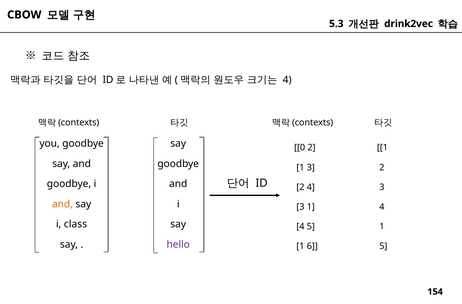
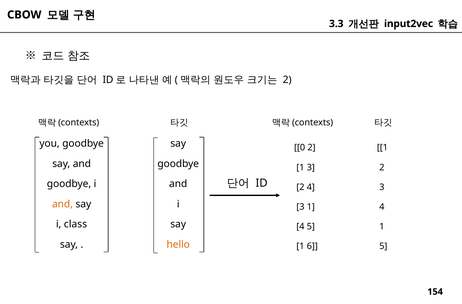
5.3: 5.3 -> 3.3
drink2vec: drink2vec -> input2vec
4 at (287, 80): 4 -> 2
hello colour: purple -> orange
